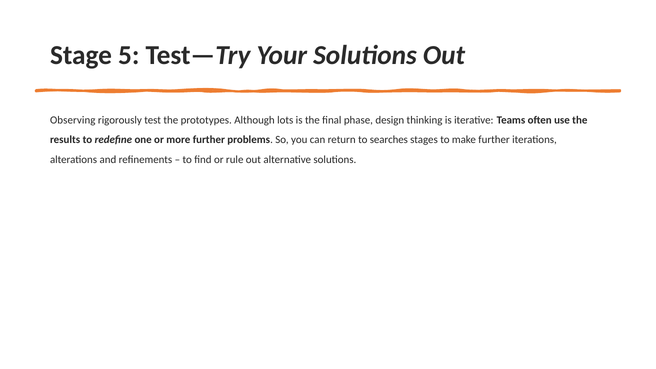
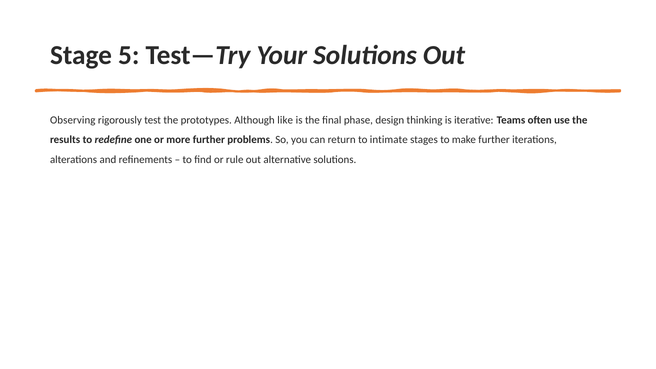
lots: lots -> like
searches: searches -> intimate
